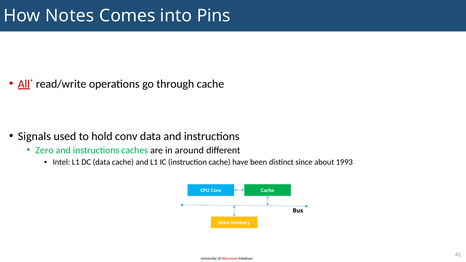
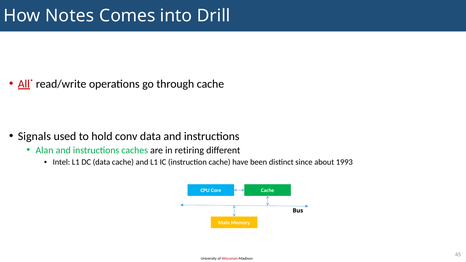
Pins: Pins -> Drill
Zero: Zero -> Alan
around: around -> retiring
